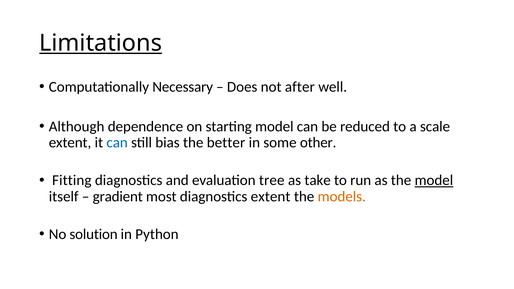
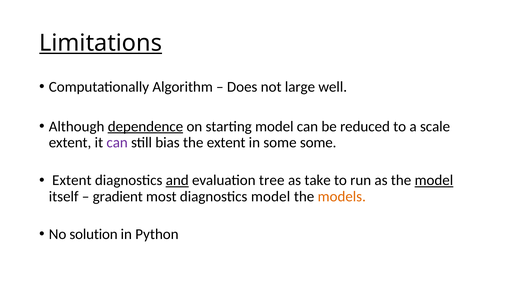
Necessary: Necessary -> Algorithm
after: after -> large
dependence underline: none -> present
can at (117, 143) colour: blue -> purple
the better: better -> extent
some other: other -> some
Fitting at (72, 180): Fitting -> Extent
and underline: none -> present
diagnostics extent: extent -> model
